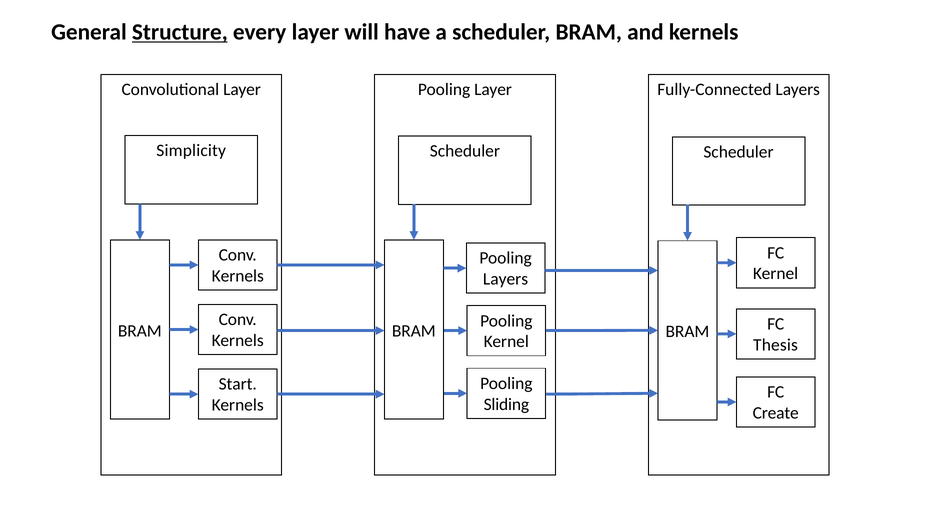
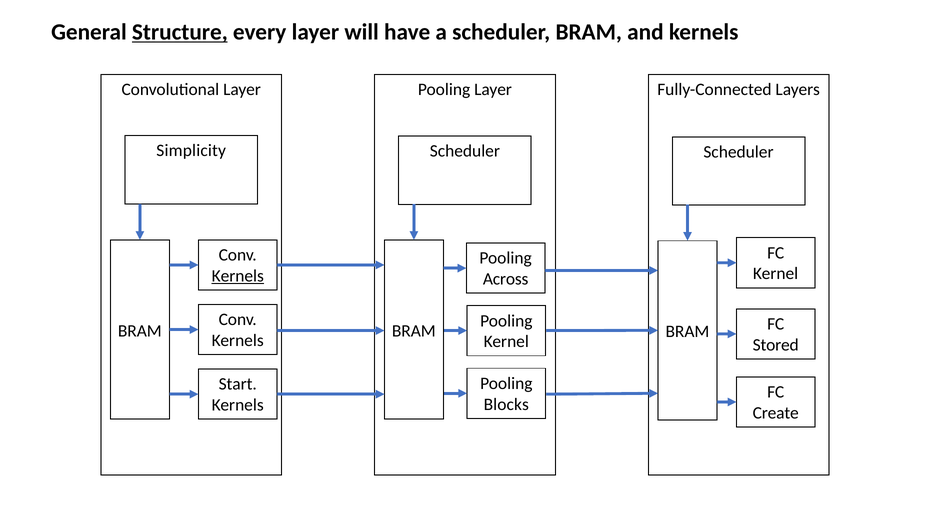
Kernels at (238, 276) underline: none -> present
Layers at (506, 279): Layers -> Across
Thesis: Thesis -> Stored
Sliding: Sliding -> Blocks
